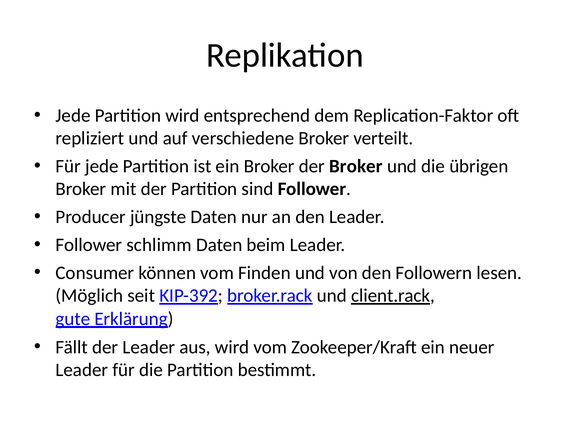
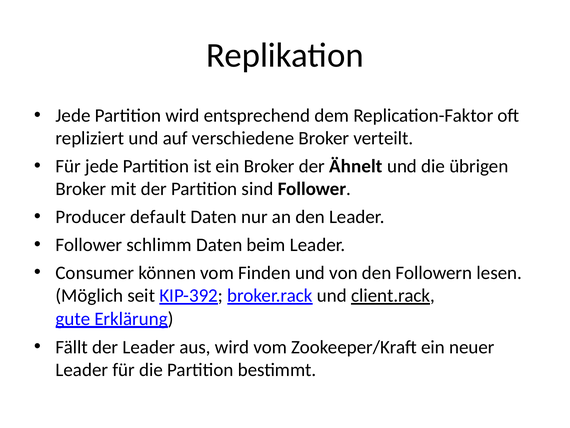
der Broker: Broker -> Ähnelt
jüngste: jüngste -> default
